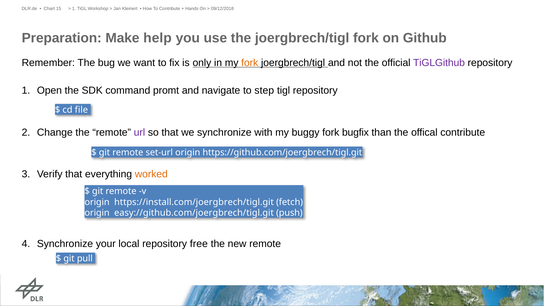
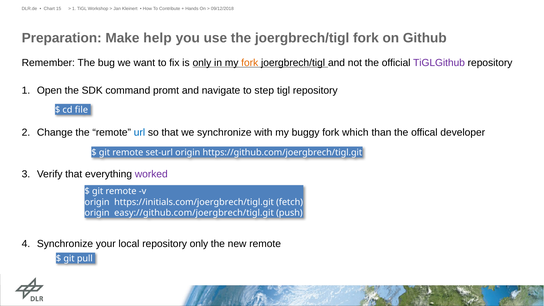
url colour: purple -> blue
bugfix: bugfix -> which
offical contribute: contribute -> developer
worked colour: orange -> purple
https://install.com/joergbrech/tigl.git: https://install.com/joergbrech/tigl.git -> https://initials.com/joergbrech/tigl.git
repository free: free -> only
